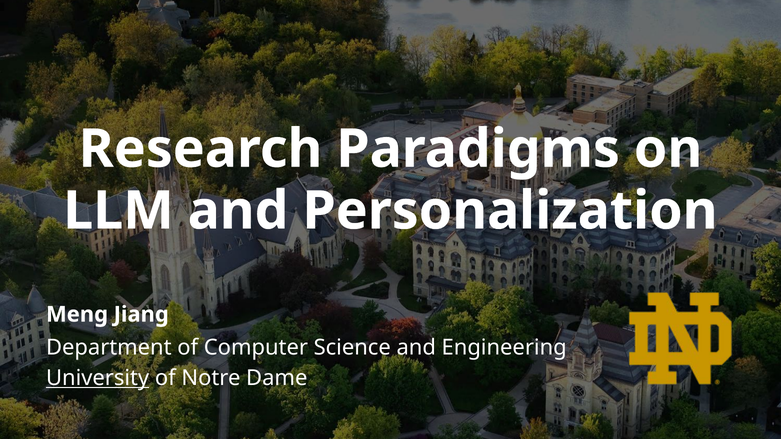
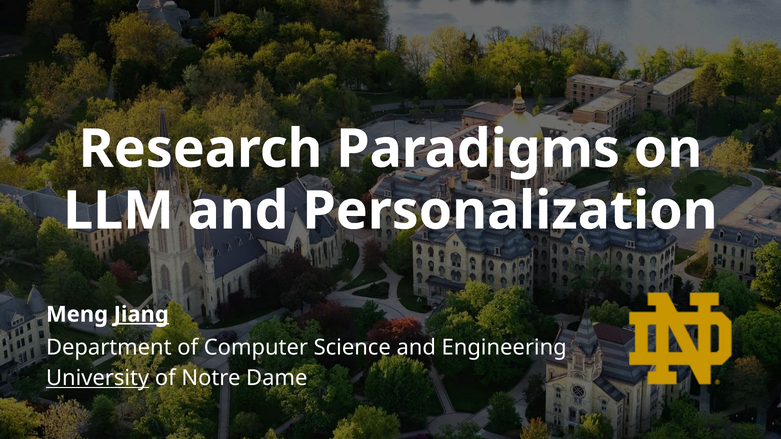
Jiang underline: none -> present
